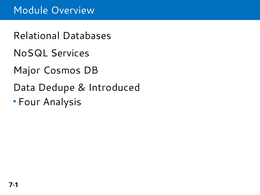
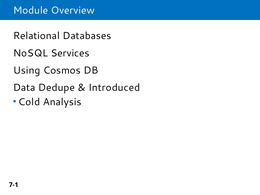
Major: Major -> Using
Four: Four -> Cold
